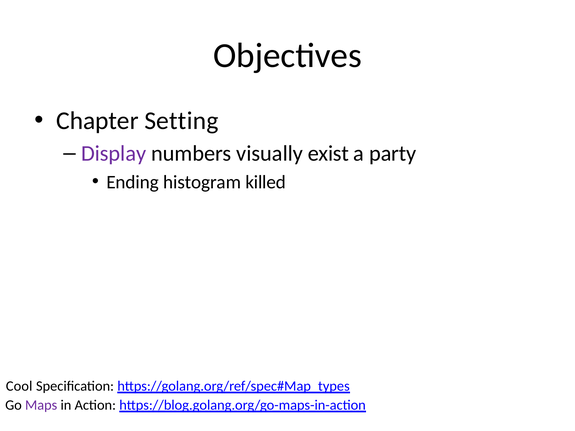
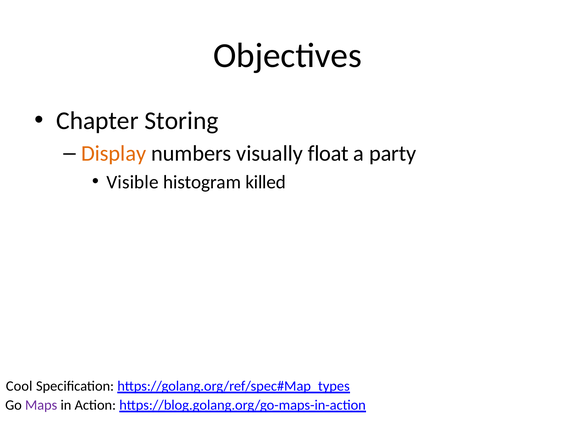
Setting: Setting -> Storing
Display colour: purple -> orange
exist: exist -> float
Ending: Ending -> Visible
